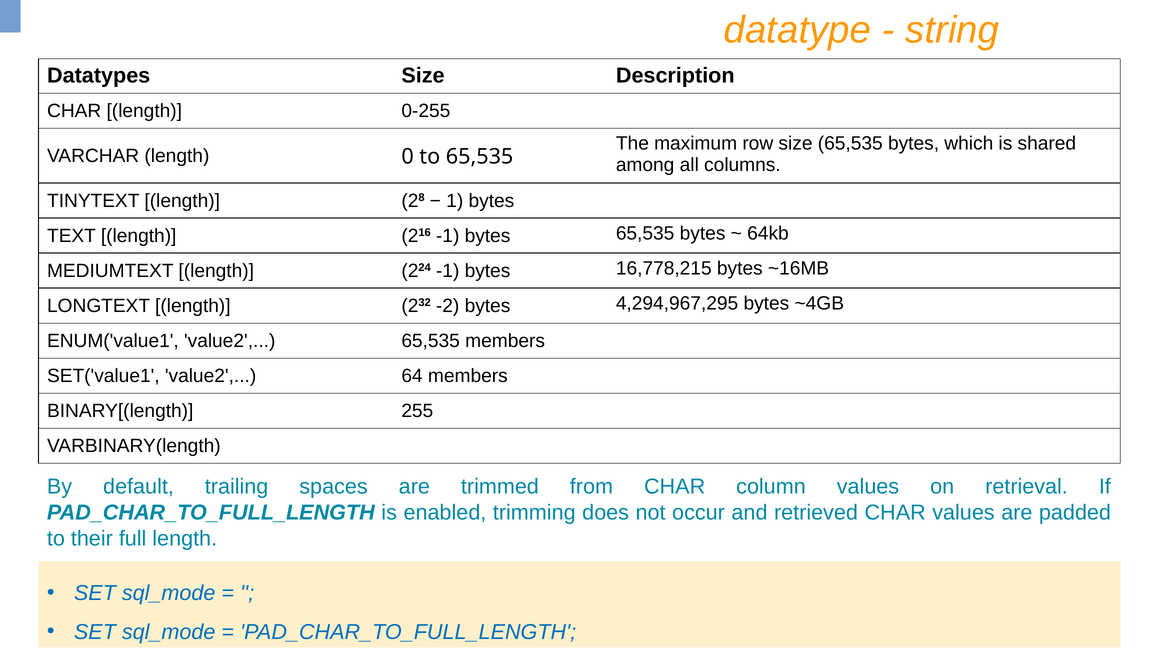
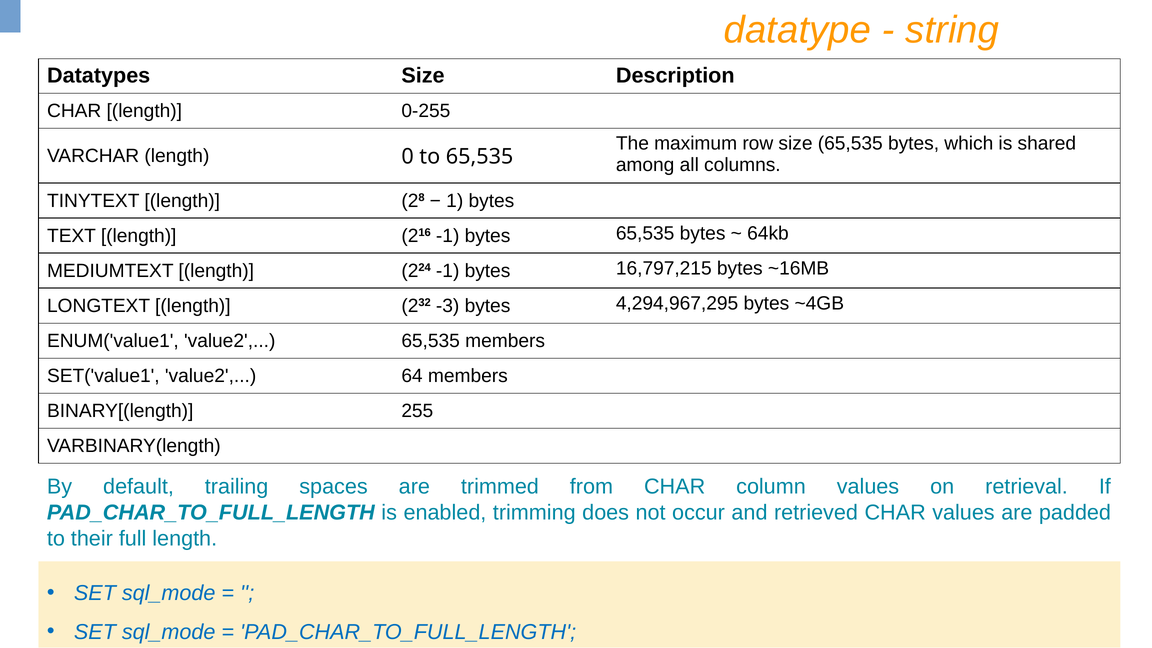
16,778,215: 16,778,215 -> 16,797,215
-2: -2 -> -3
